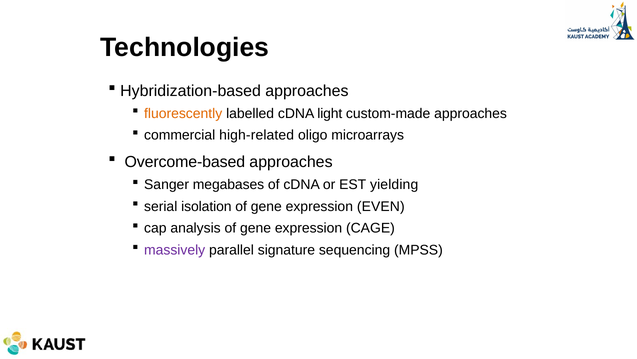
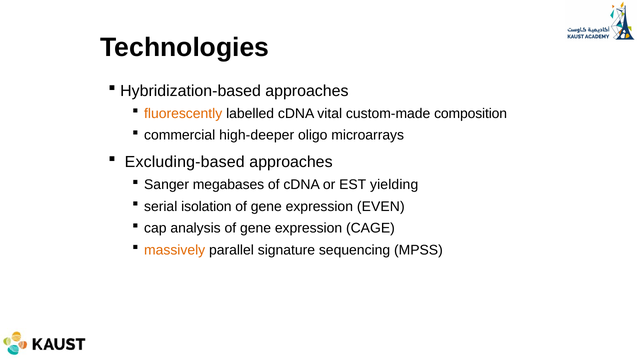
light: light -> vital
custom-made approaches: approaches -> composition
high-related: high-related -> high-deeper
Overcome-based: Overcome-based -> Excluding-based
massively colour: purple -> orange
